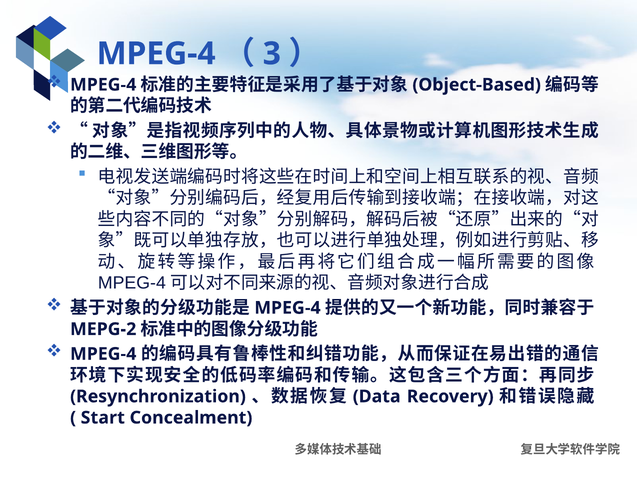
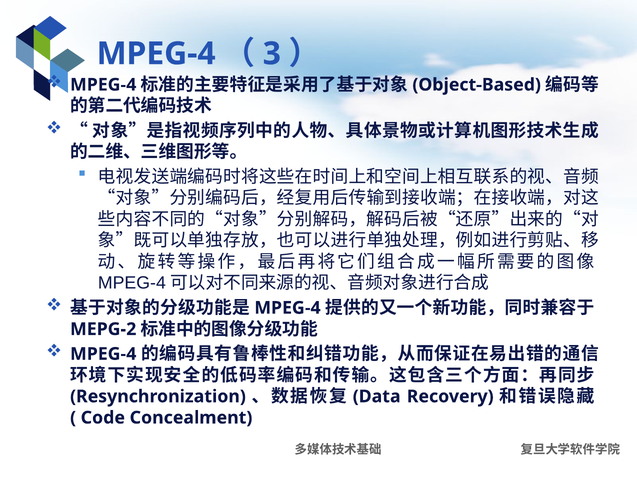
Start: Start -> Code
